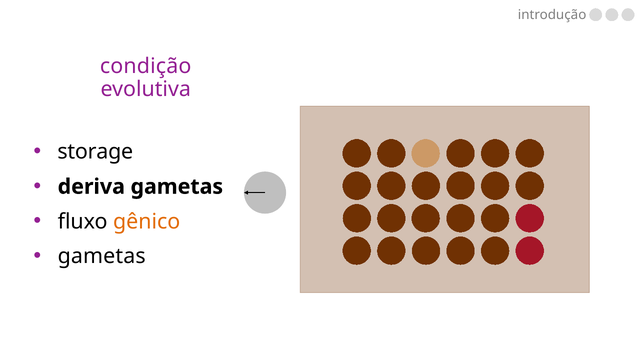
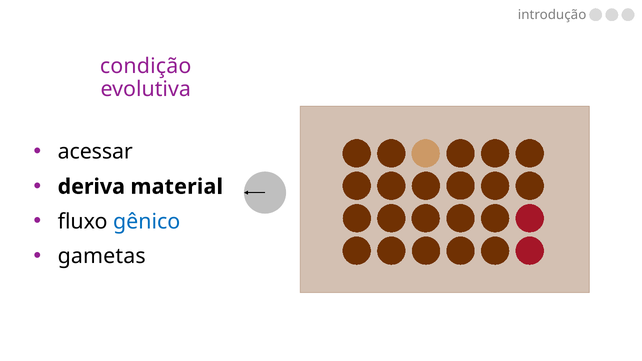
storage: storage -> acessar
deriva gametas: gametas -> material
gênico colour: orange -> blue
